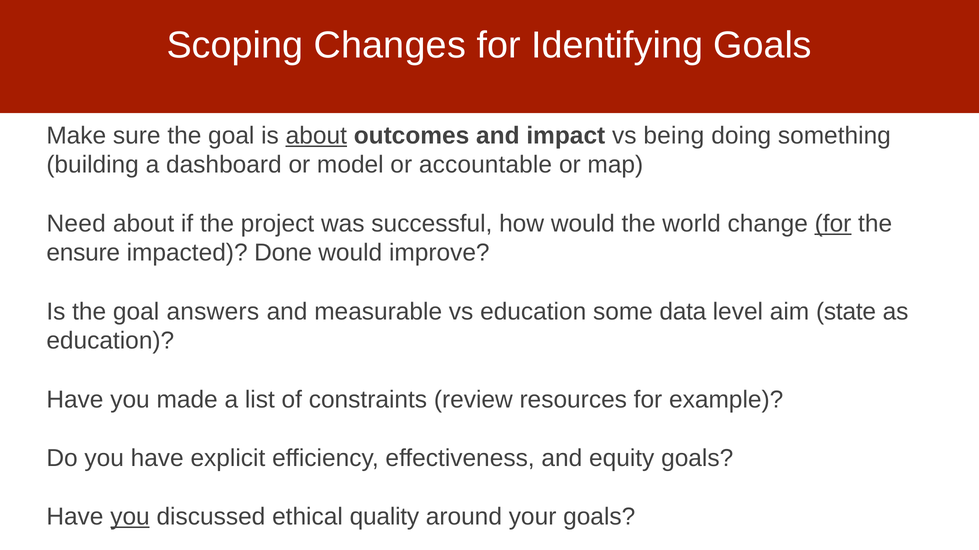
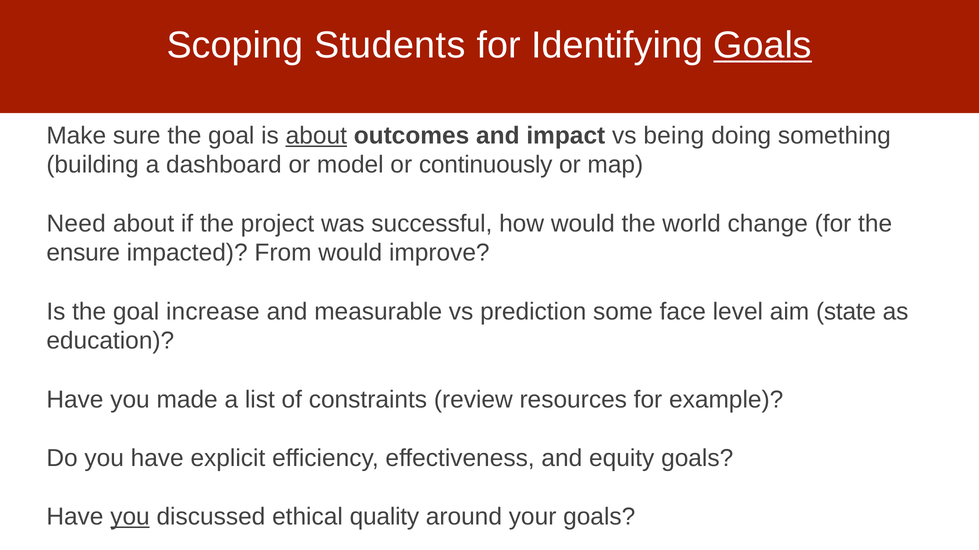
Changes: Changes -> Students
Goals at (763, 45) underline: none -> present
accountable: accountable -> continuously
for at (833, 224) underline: present -> none
Done: Done -> From
answers: answers -> increase
vs education: education -> prediction
data: data -> face
